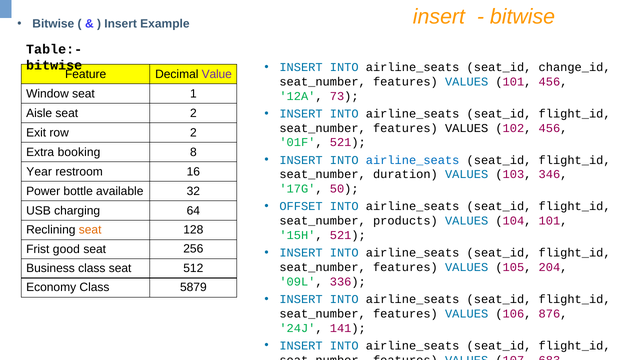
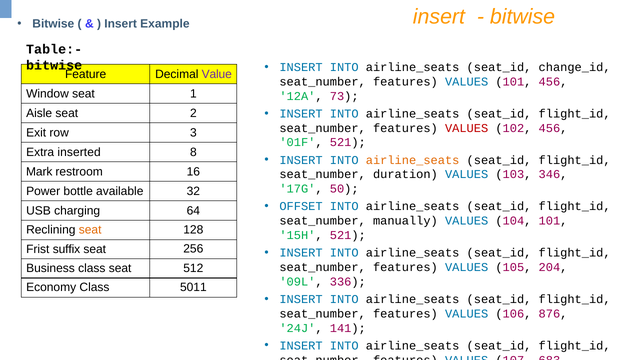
VALUES at (467, 128) colour: black -> red
row 2: 2 -> 3
booking: booking -> inserted
airline_seats at (413, 160) colour: blue -> orange
Year: Year -> Mark
products: products -> manually
good: good -> suffix
5879: 5879 -> 5011
